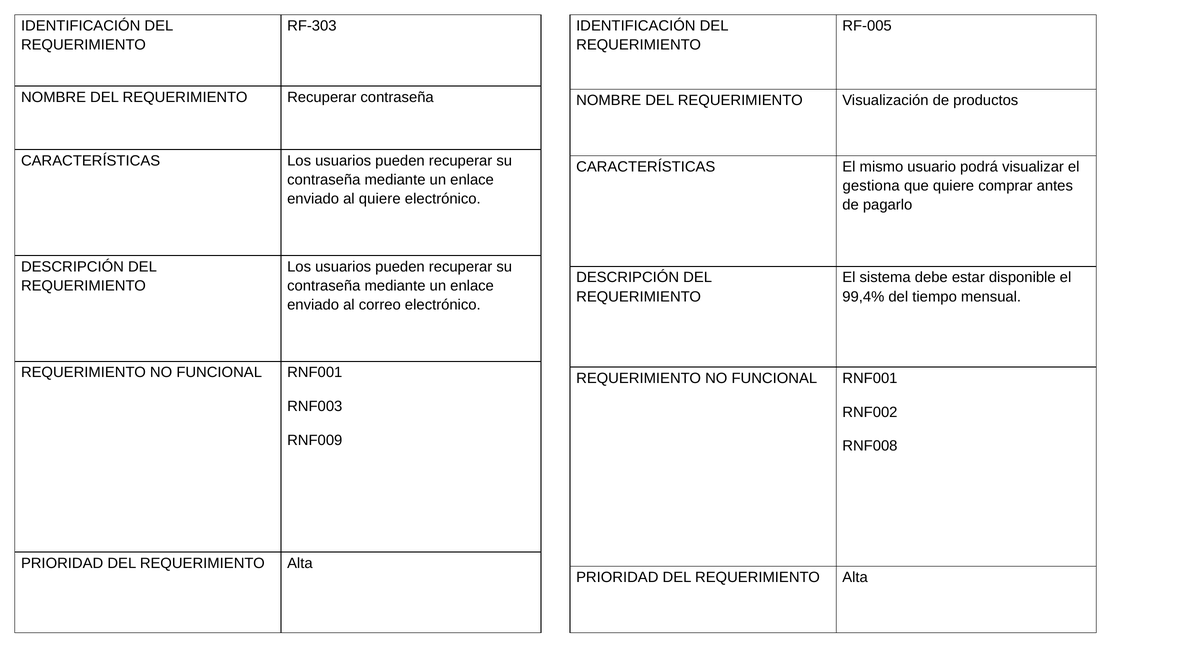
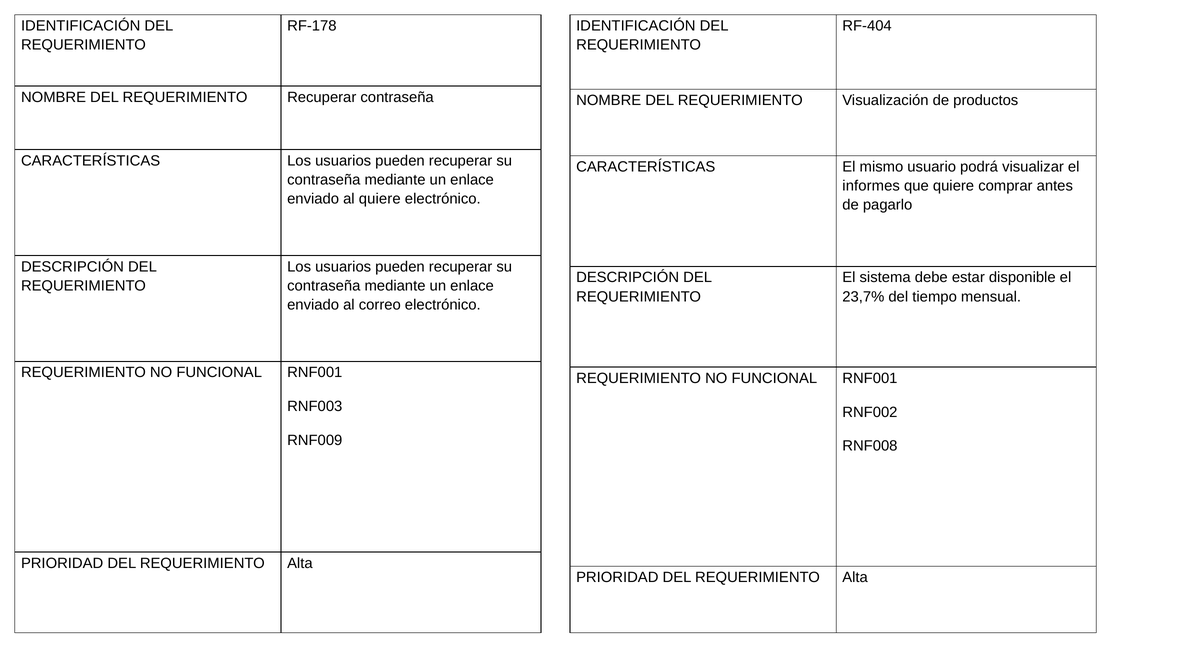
RF-303: RF-303 -> RF-178
RF-005: RF-005 -> RF-404
gestiona: gestiona -> informes
99,4%: 99,4% -> 23,7%
